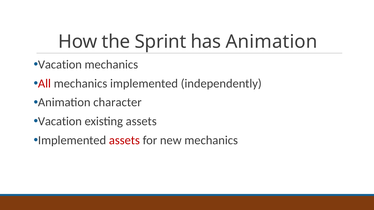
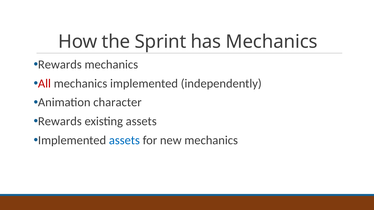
has Animation: Animation -> Mechanics
Vacation at (60, 65): Vacation -> Rewards
Vacation at (60, 121): Vacation -> Rewards
assets at (124, 140) colour: red -> blue
